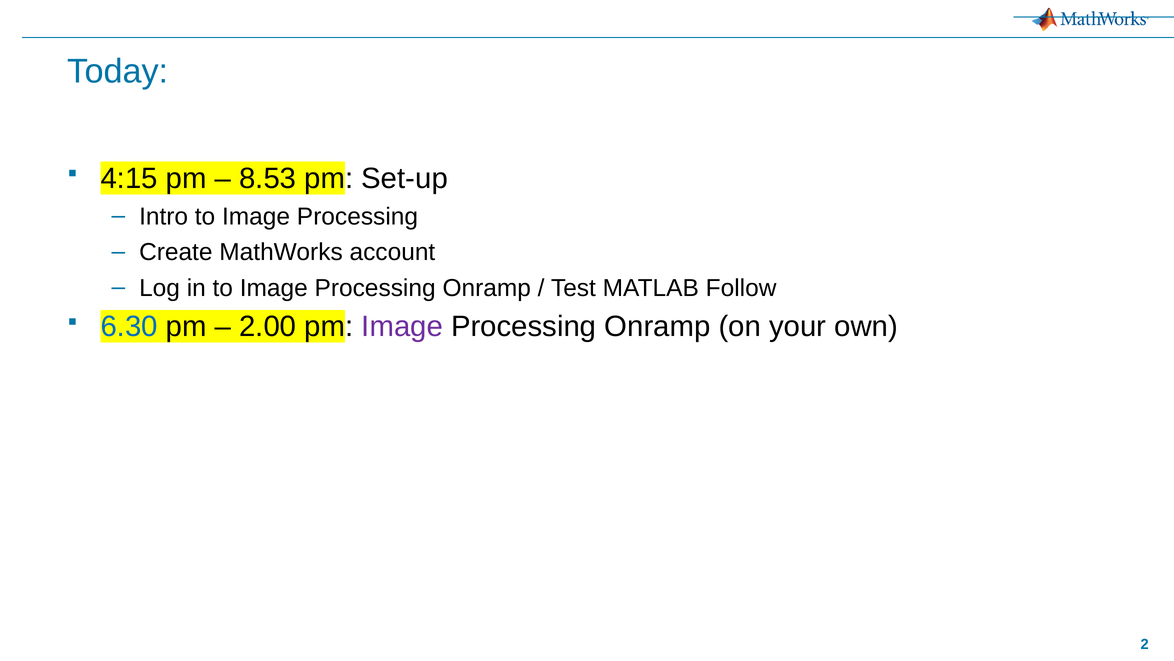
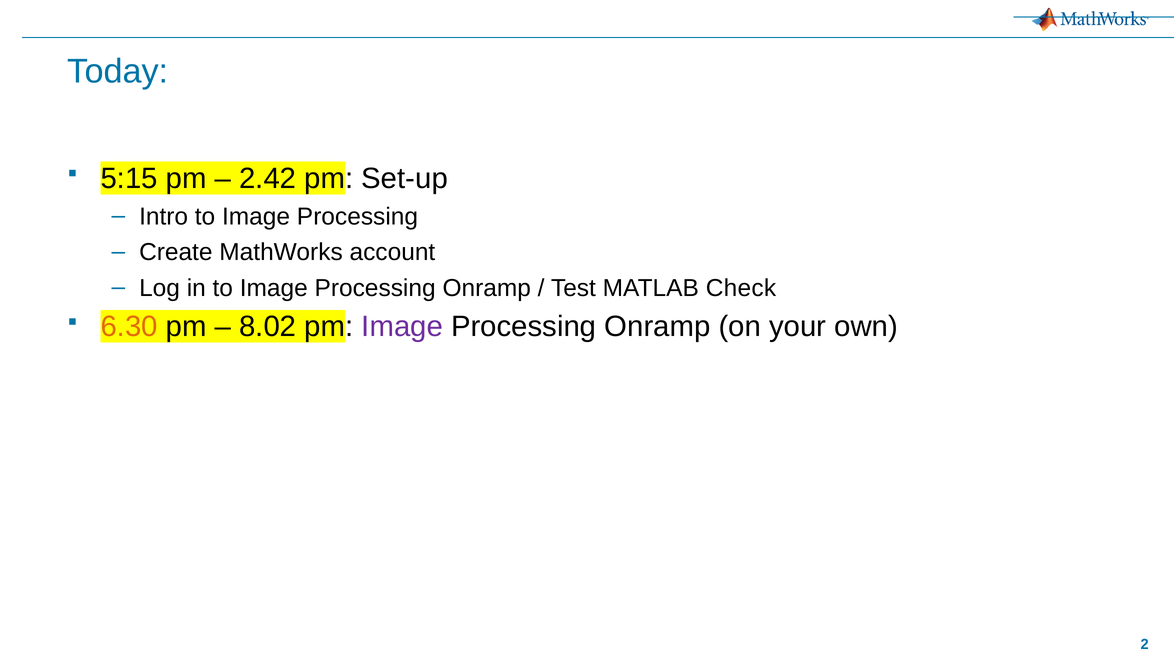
4:15: 4:15 -> 5:15
8.53: 8.53 -> 2.42
Follow: Follow -> Check
6.30 colour: blue -> orange
2.00: 2.00 -> 8.02
